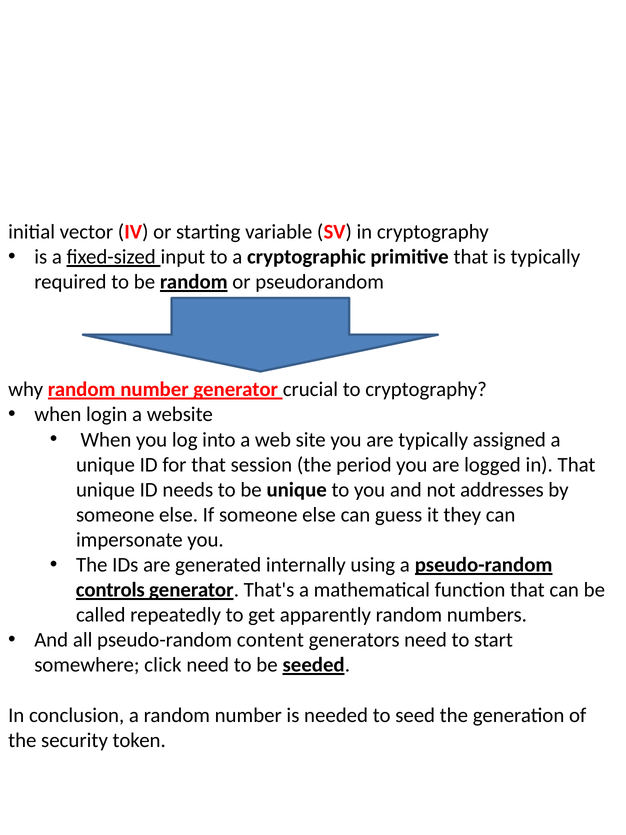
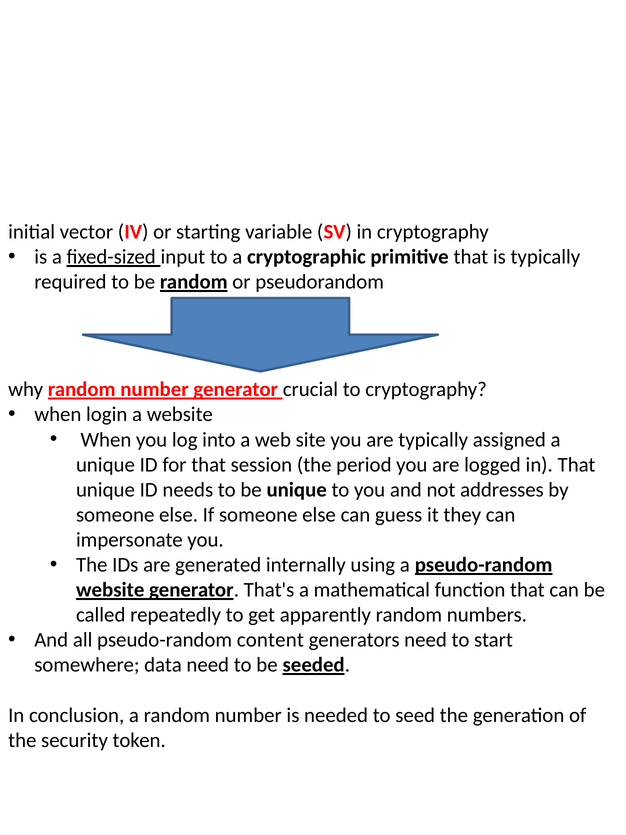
controls at (110, 590): controls -> website
click: click -> data
